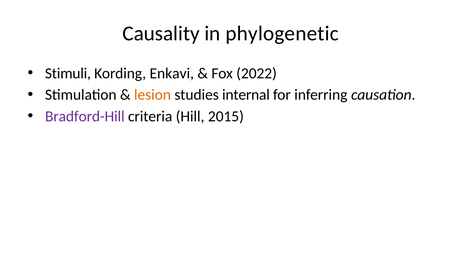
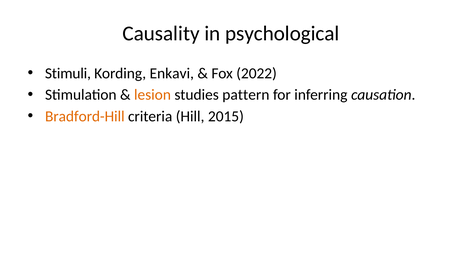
phylogenetic: phylogenetic -> psychological
internal: internal -> pattern
Bradford-Hill colour: purple -> orange
